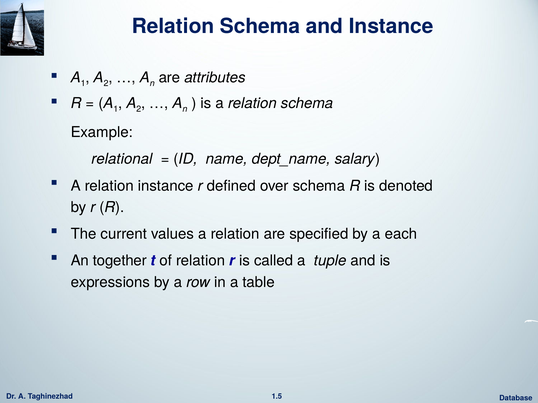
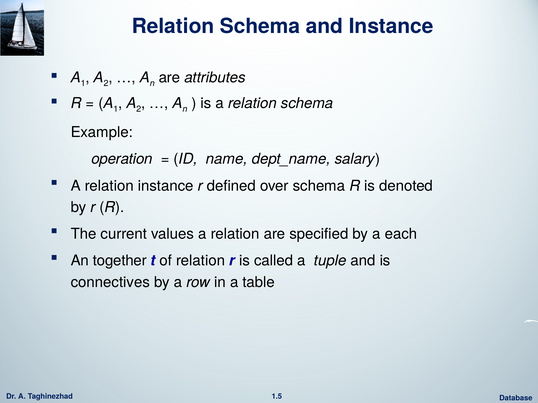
relational: relational -> operation
expressions: expressions -> connectives
